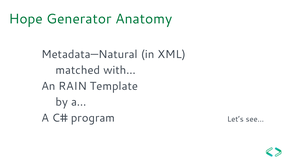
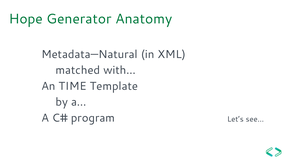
RAIN: RAIN -> TIME
